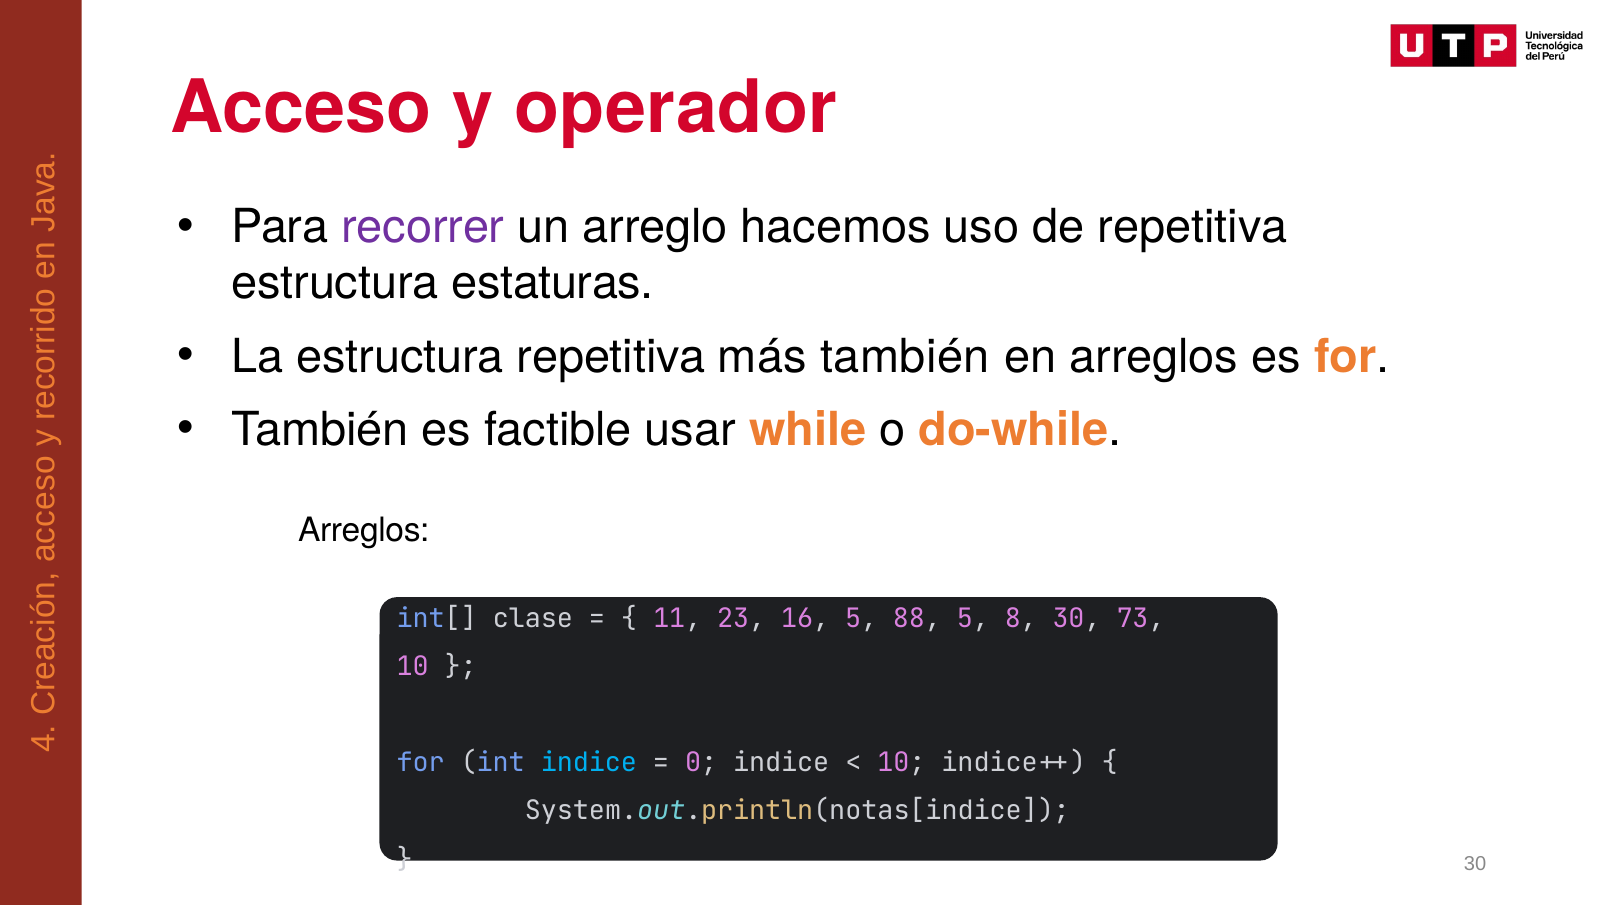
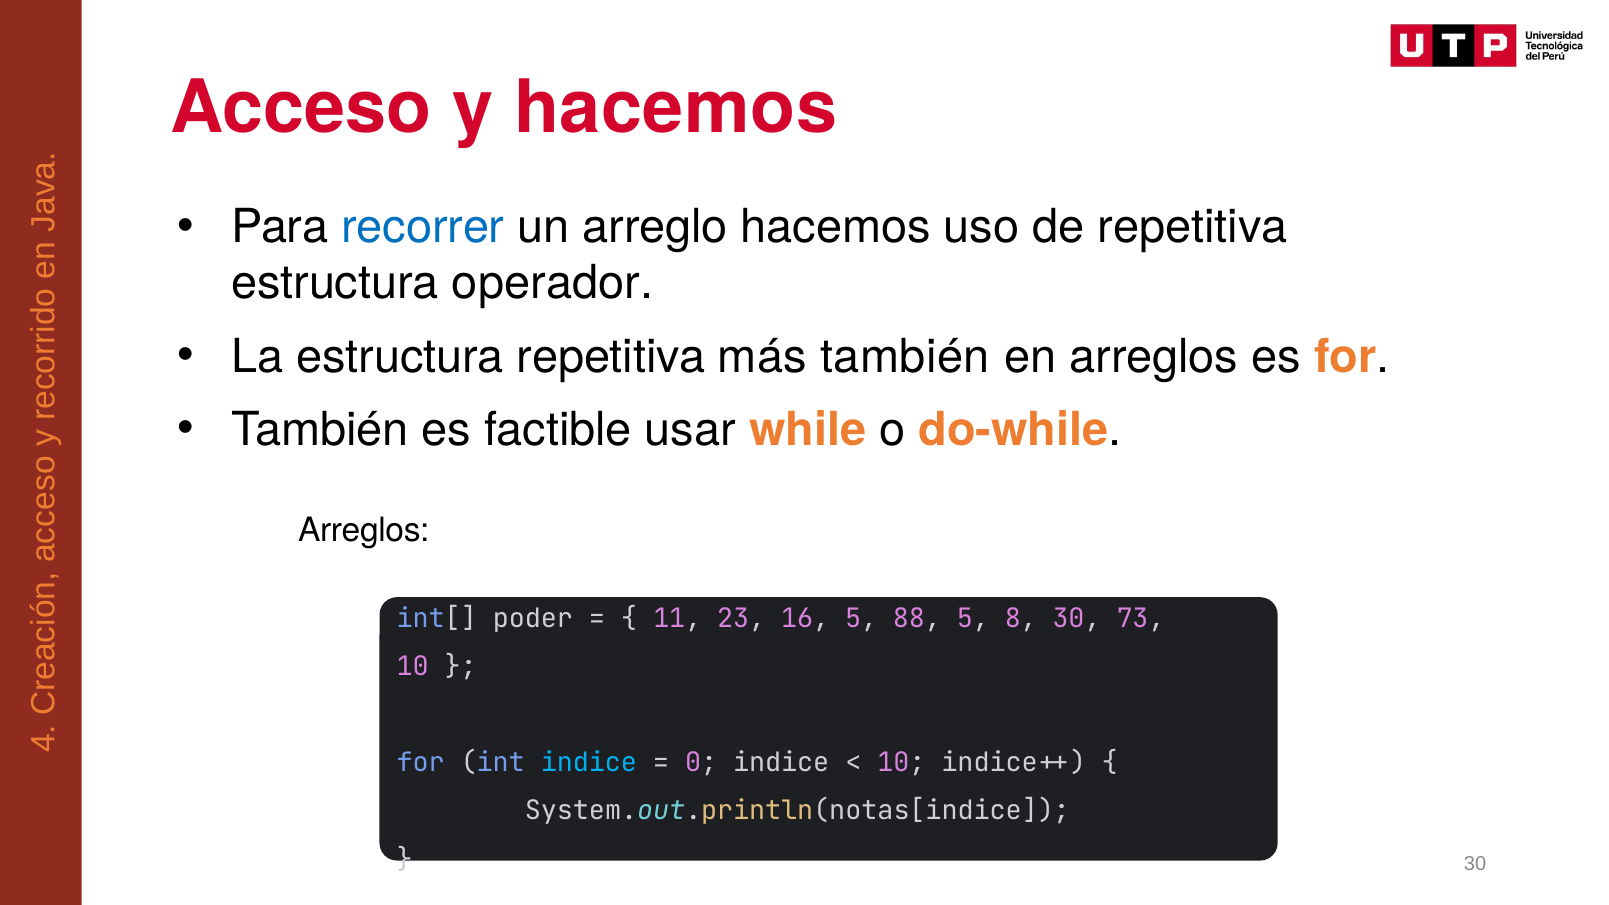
y operador: operador -> hacemos
recorrer colour: purple -> blue
estaturas: estaturas -> operador
clase: clase -> poder
